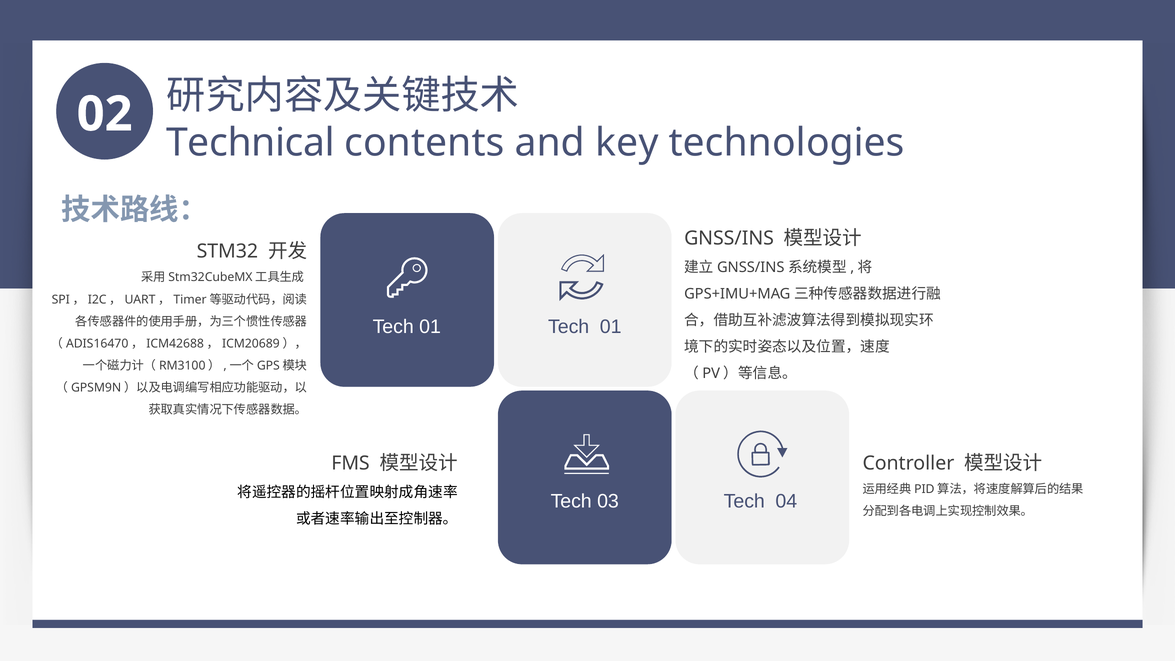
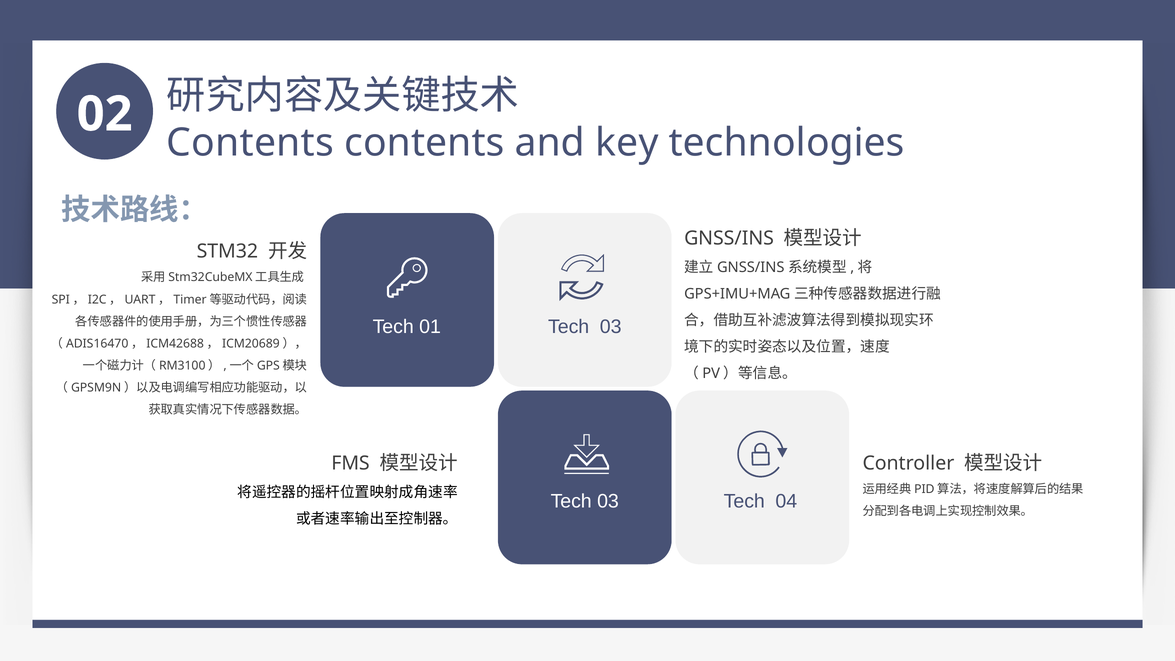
Technical at (251, 143): Technical -> Contents
01 Tech 01: 01 -> 03
